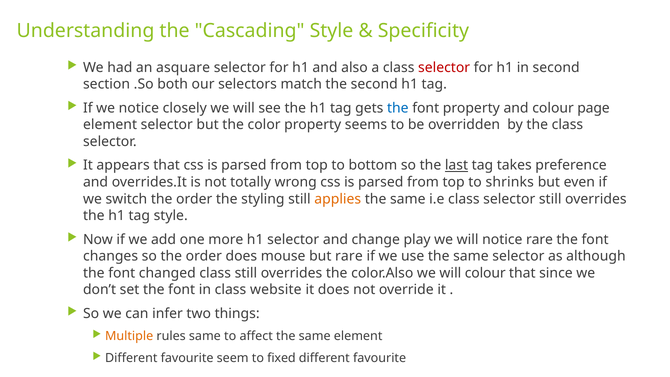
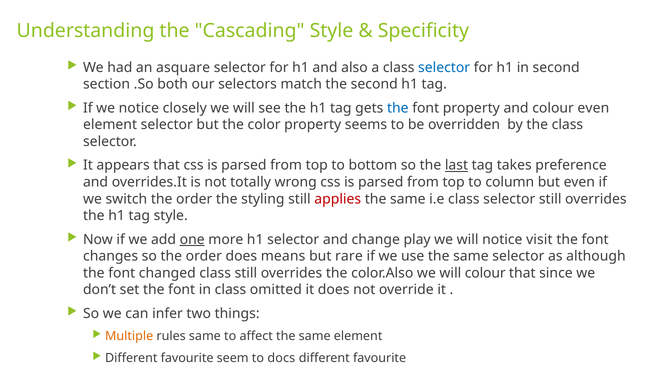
selector at (444, 68) colour: red -> blue
colour page: page -> even
shrinks: shrinks -> column
applies colour: orange -> red
one underline: none -> present
notice rare: rare -> visit
mouse: mouse -> means
website: website -> omitted
fixed: fixed -> docs
